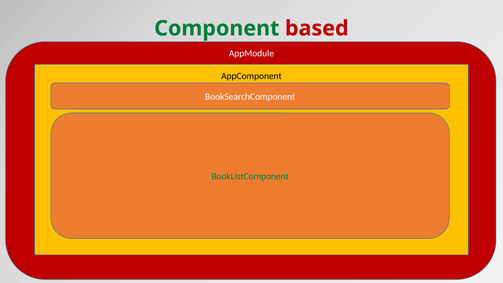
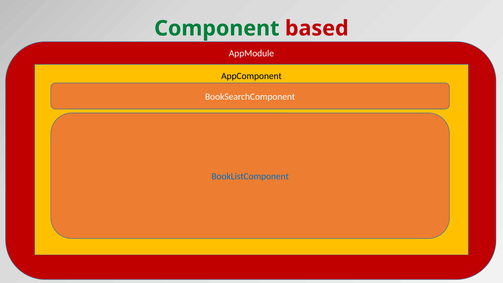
BookListComponent colour: green -> blue
